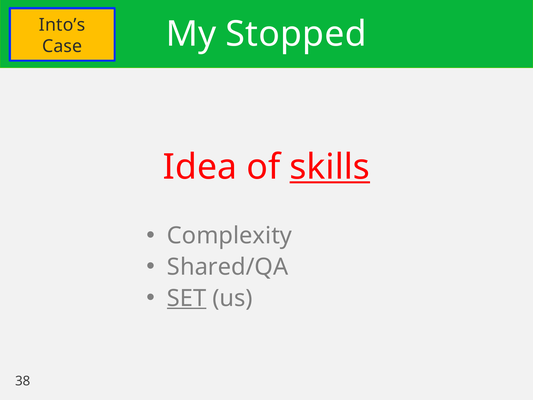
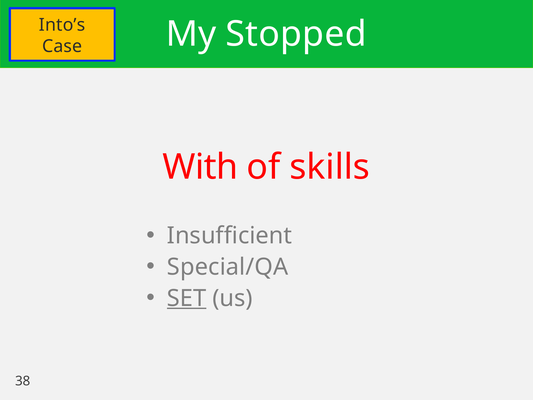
Idea: Idea -> With
skills underline: present -> none
Complexity: Complexity -> Insufficient
Shared/QA: Shared/QA -> Special/QA
